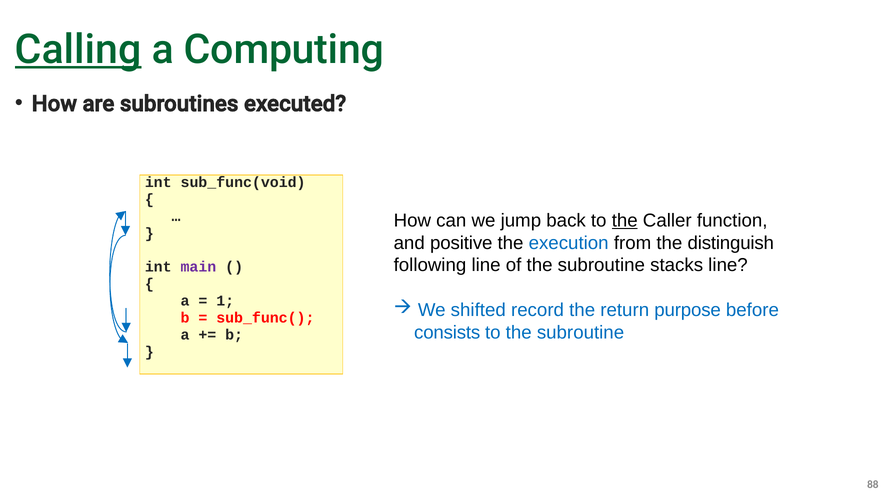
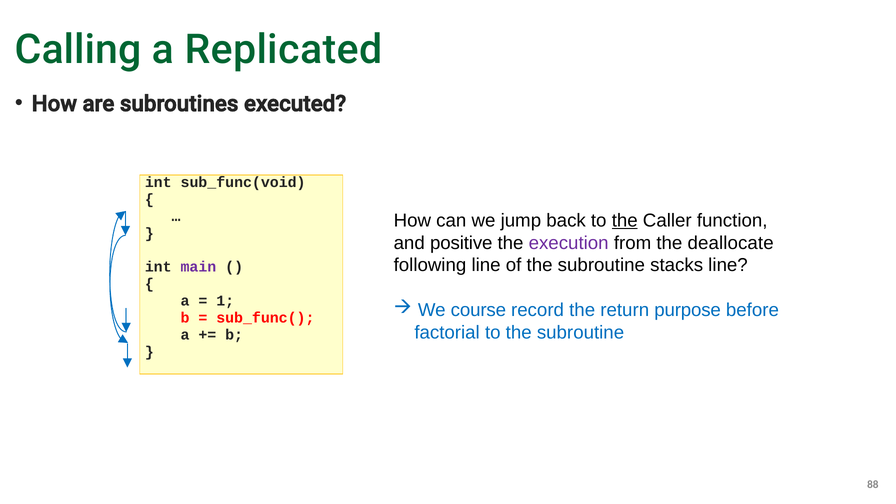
Calling underline: present -> none
Computing: Computing -> Replicated
execution colour: blue -> purple
distinguish: distinguish -> deallocate
shifted: shifted -> course
consists: consists -> factorial
